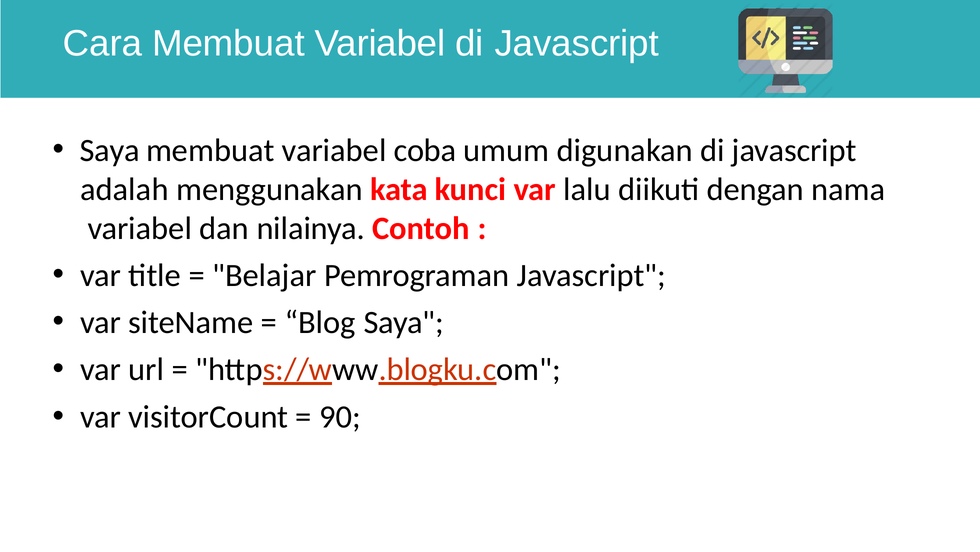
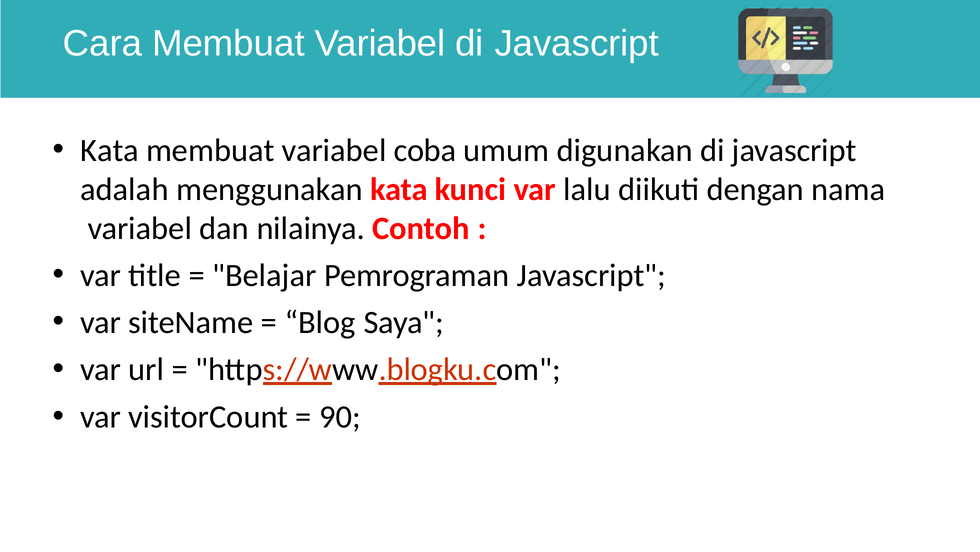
Saya at (110, 150): Saya -> Kata
